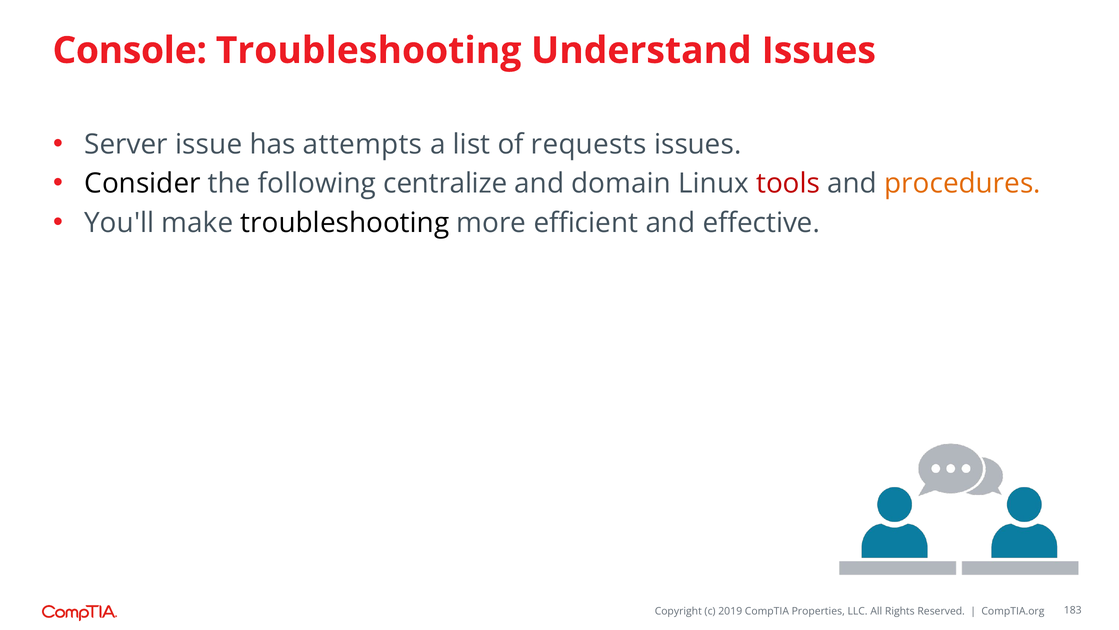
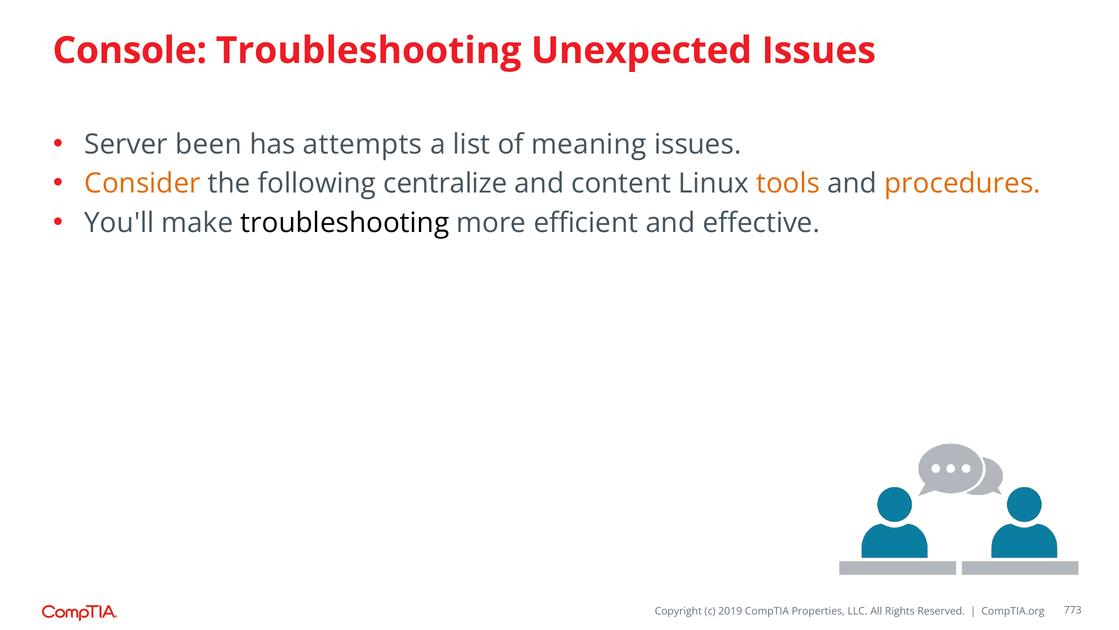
Understand: Understand -> Unexpected
issue: issue -> been
requests: requests -> meaning
Consider colour: black -> orange
domain: domain -> content
tools colour: red -> orange
183: 183 -> 773
